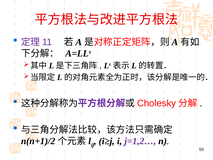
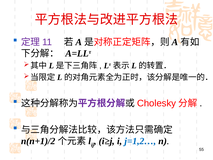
j=1,2… colour: purple -> blue
